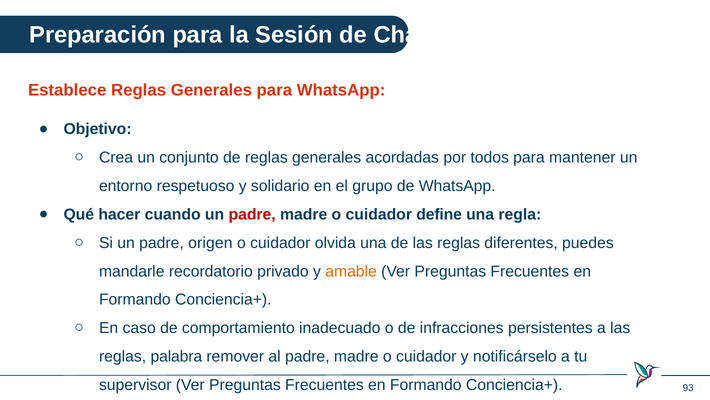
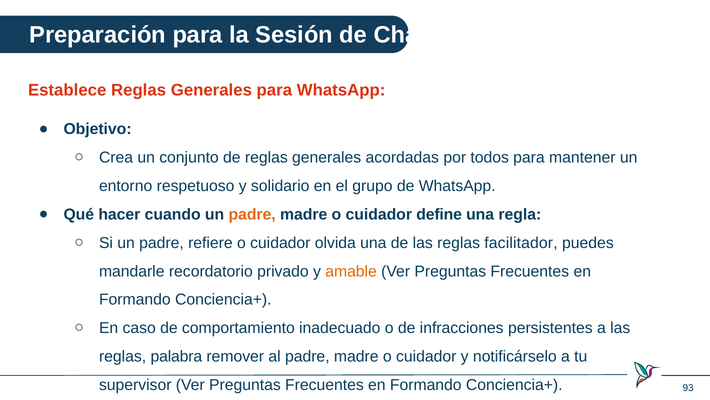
padre at (252, 214) colour: red -> orange
origen: origen -> refiere
diferentes: diferentes -> facilitador
